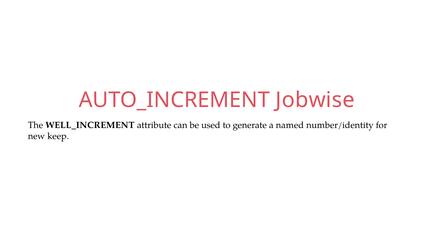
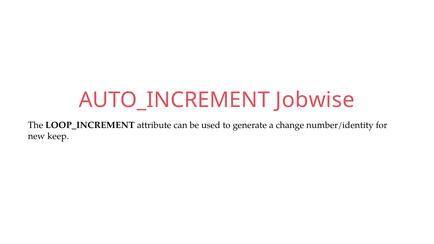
WELL_INCREMENT: WELL_INCREMENT -> LOOP_INCREMENT
named: named -> change
